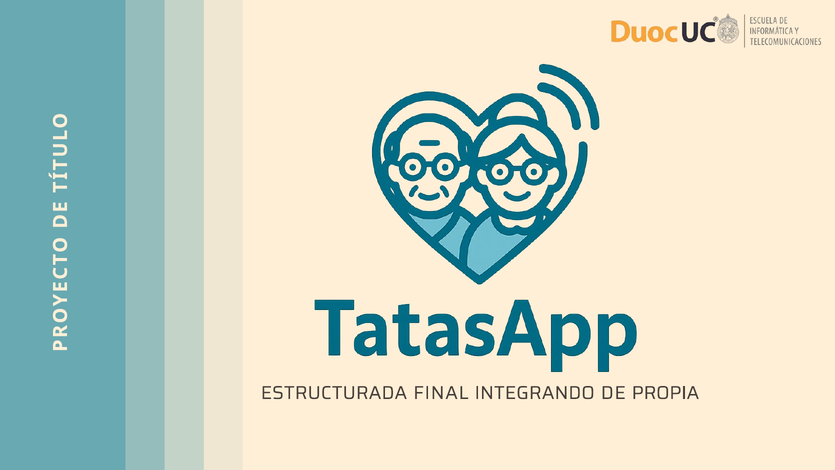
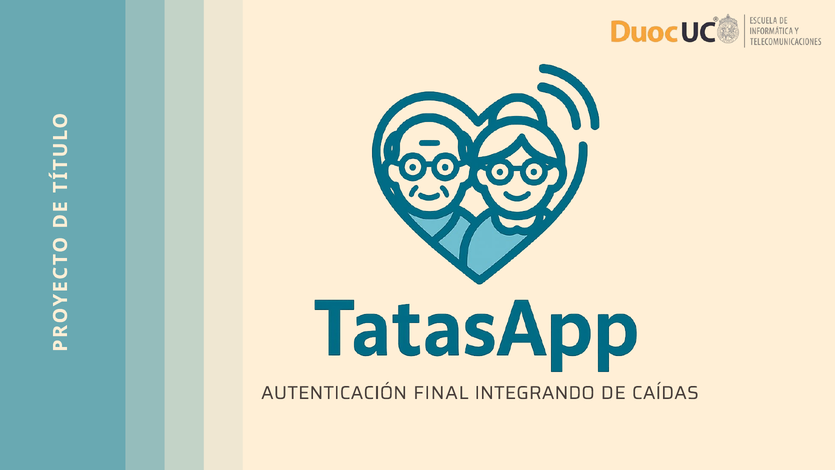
ESTRUCTURADA: ESTRUCTURADA -> AUTENTICACIÓN
PROPIA: PROPIA -> CAÍDAS
